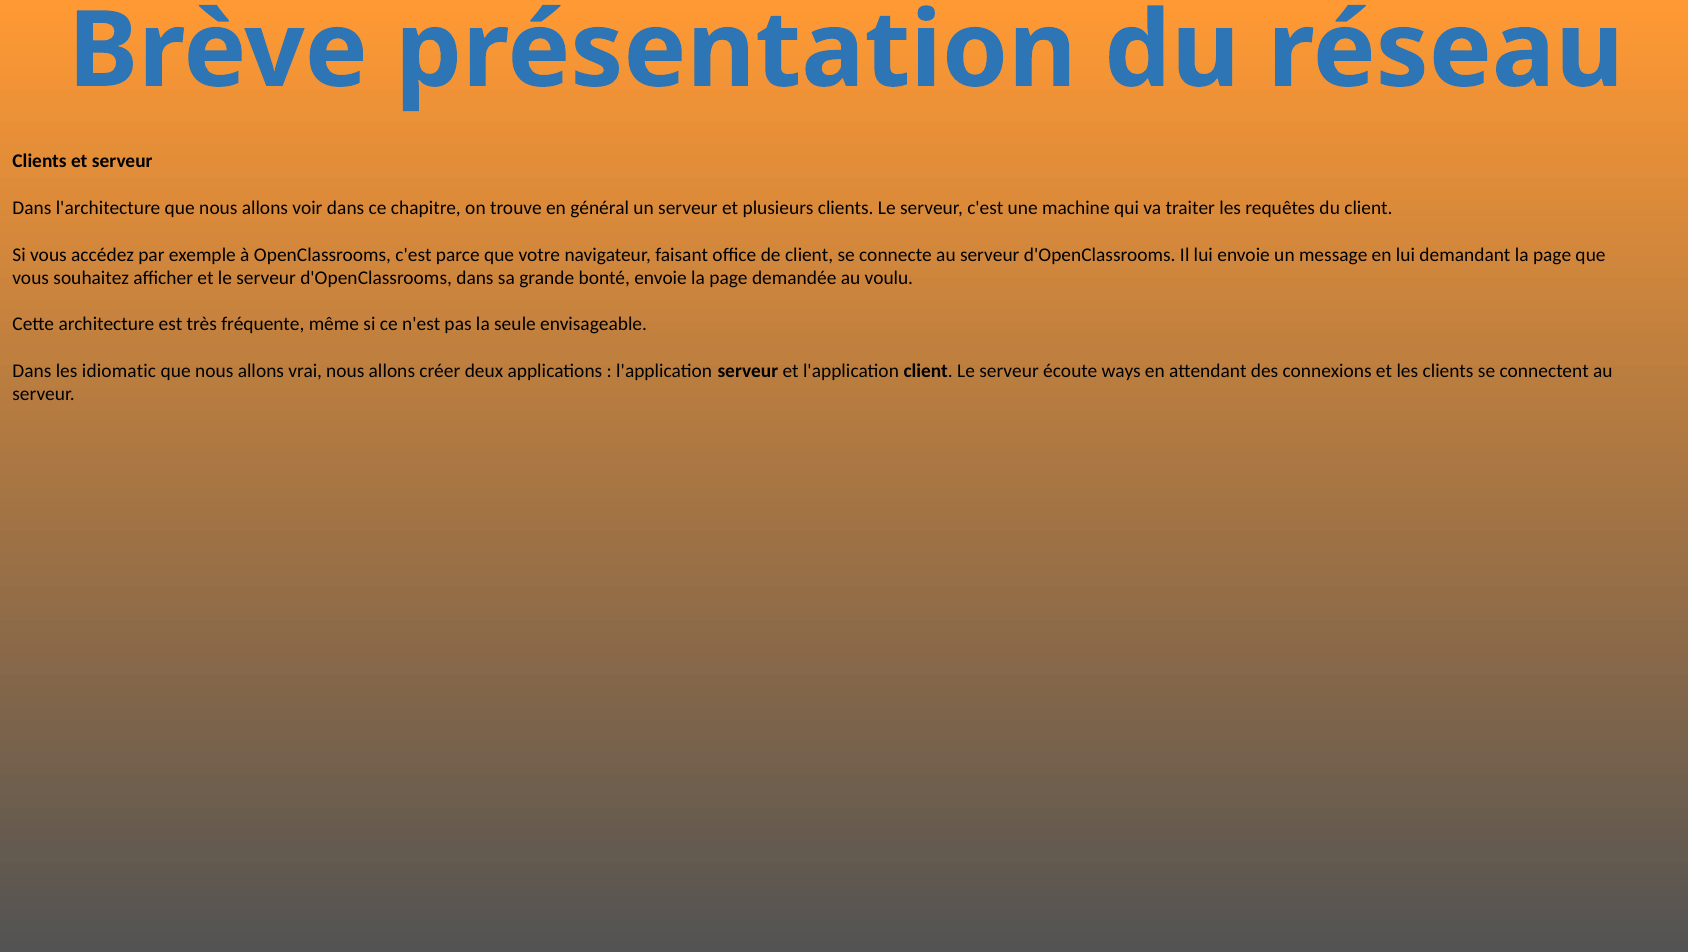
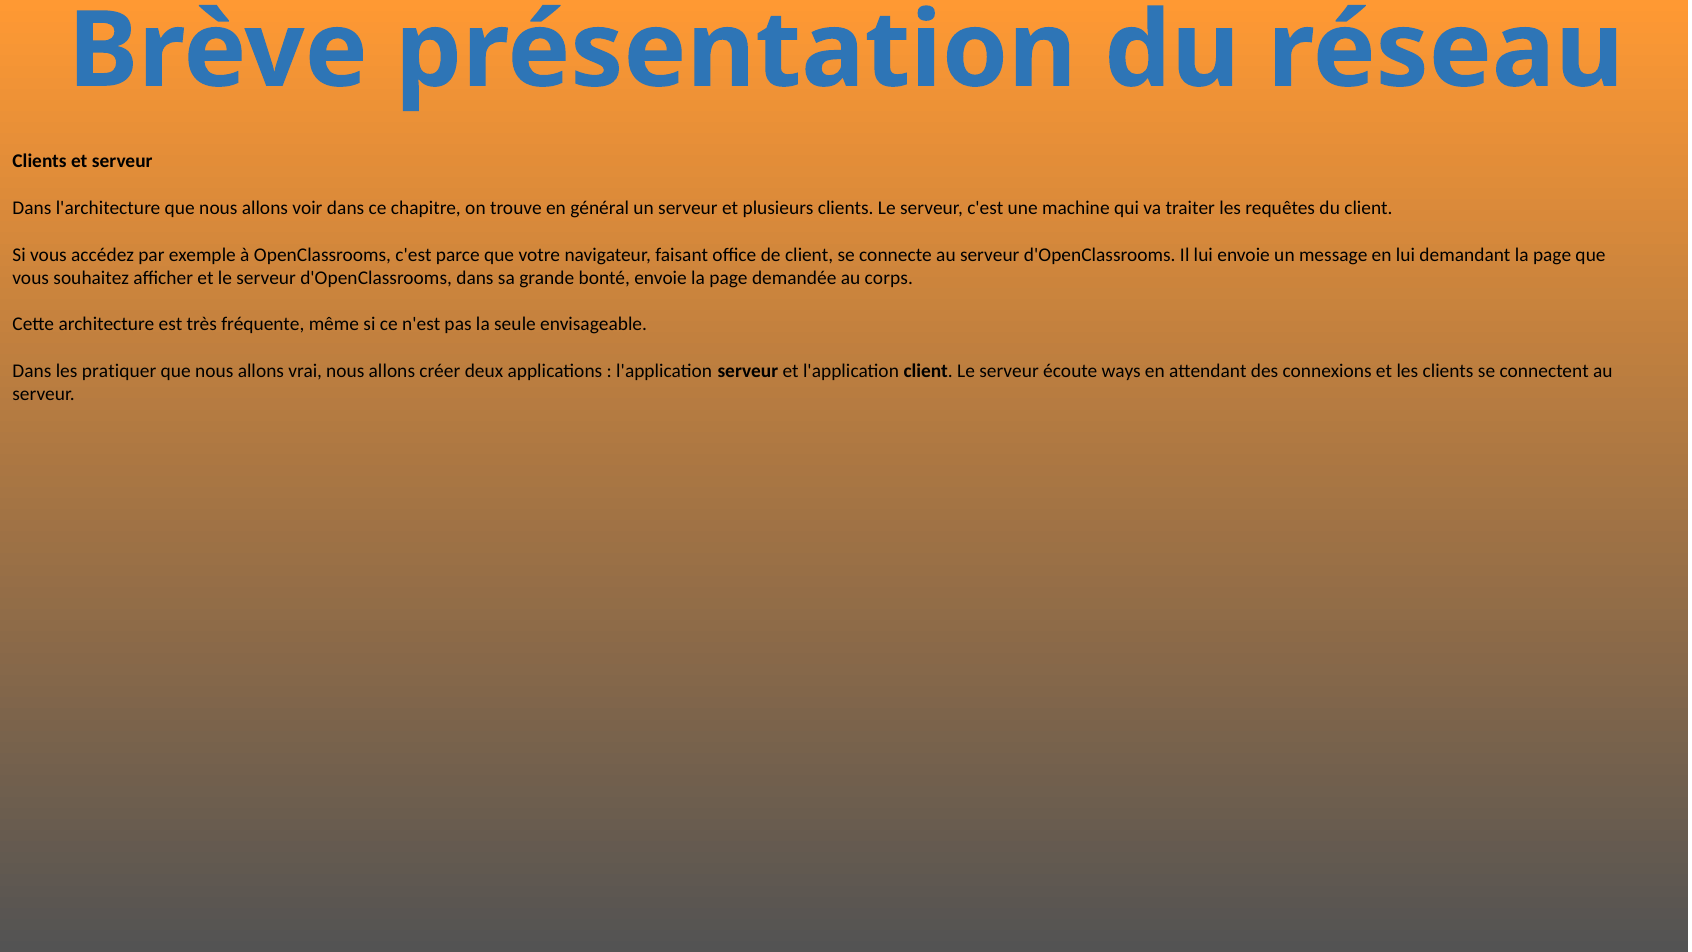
voulu: voulu -> corps
idiomatic: idiomatic -> pratiquer
